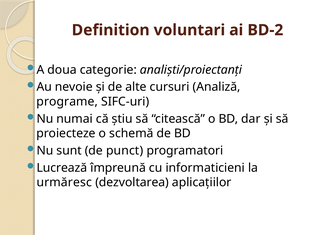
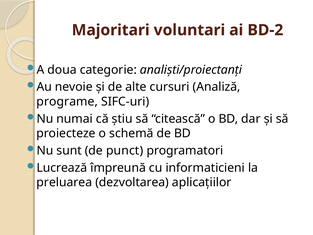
Definition: Definition -> Majoritari
urmăresc: urmăresc -> preluarea
